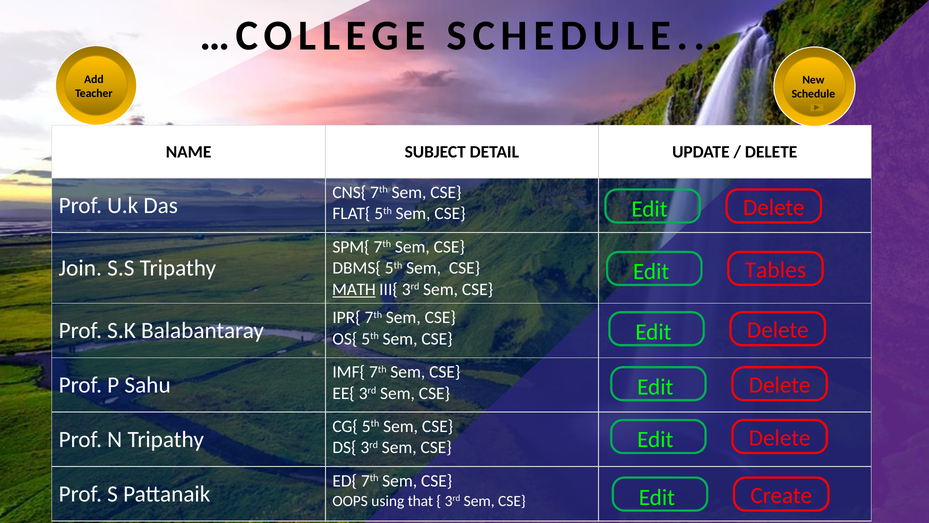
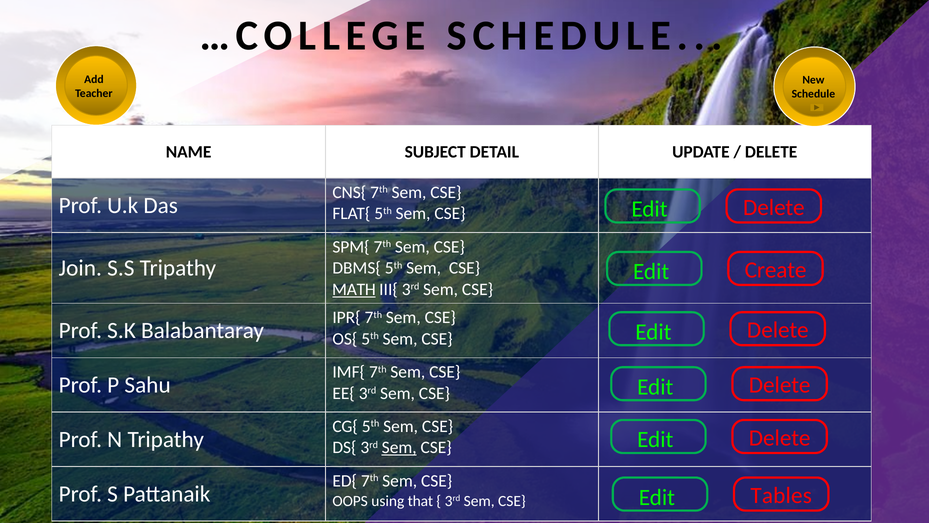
Tables: Tables -> Create
Sem at (399, 447) underline: none -> present
Create: Create -> Tables
